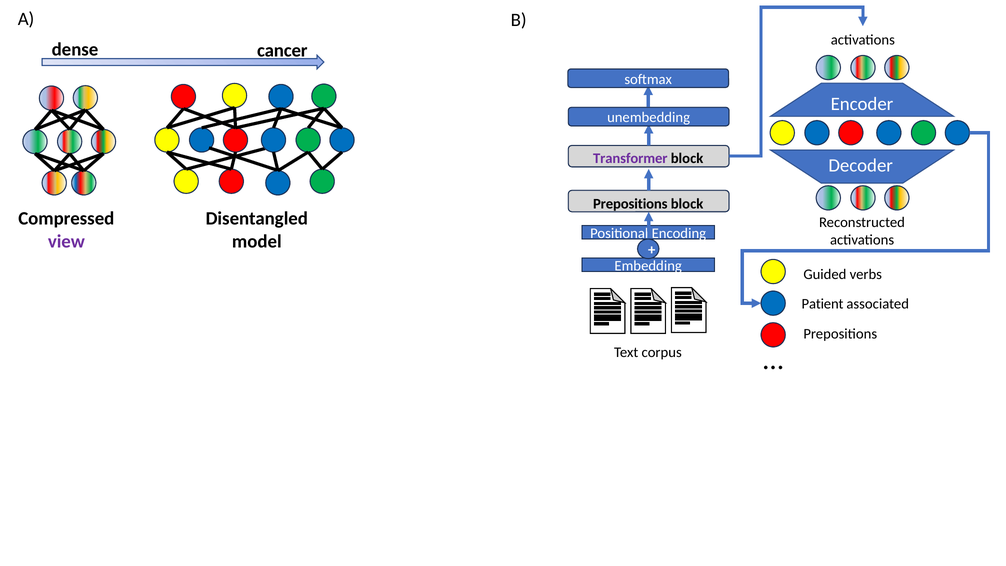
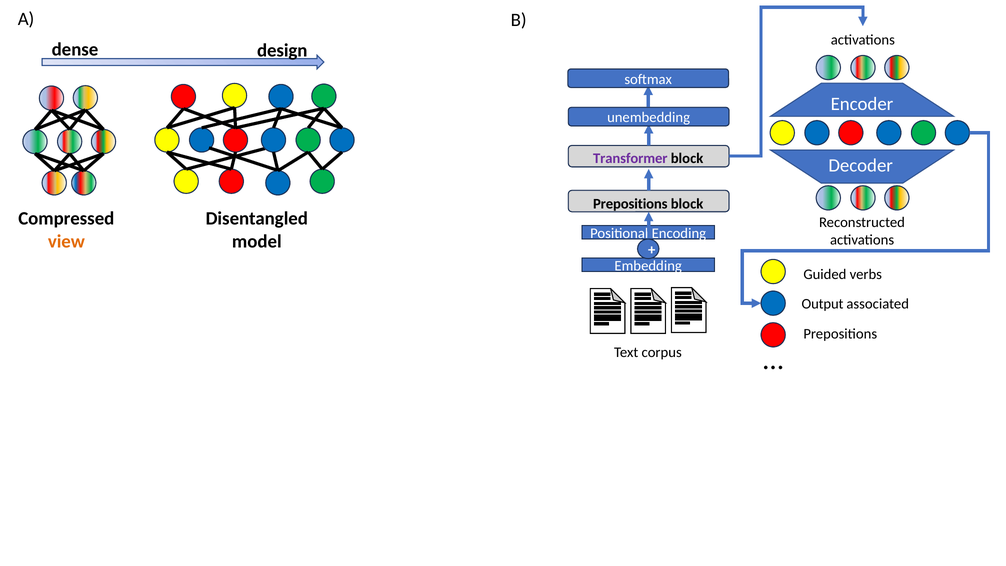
cancer: cancer -> design
view colour: purple -> orange
Patient: Patient -> Output
